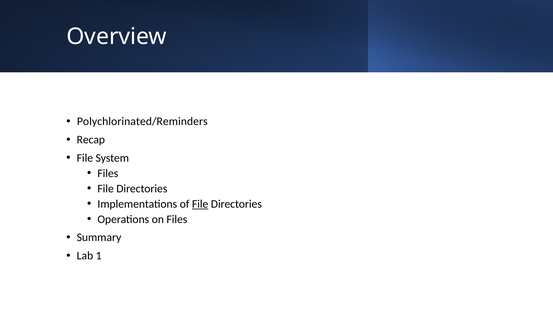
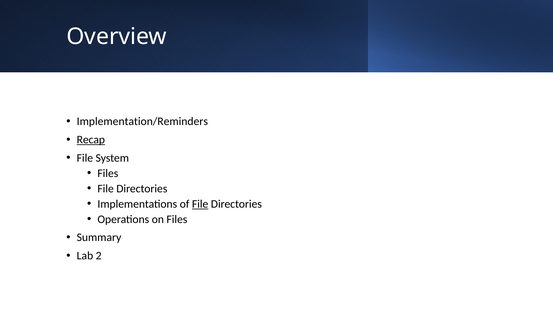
Polychlorinated/Reminders: Polychlorinated/Reminders -> Implementation/Reminders
Recap underline: none -> present
1: 1 -> 2
